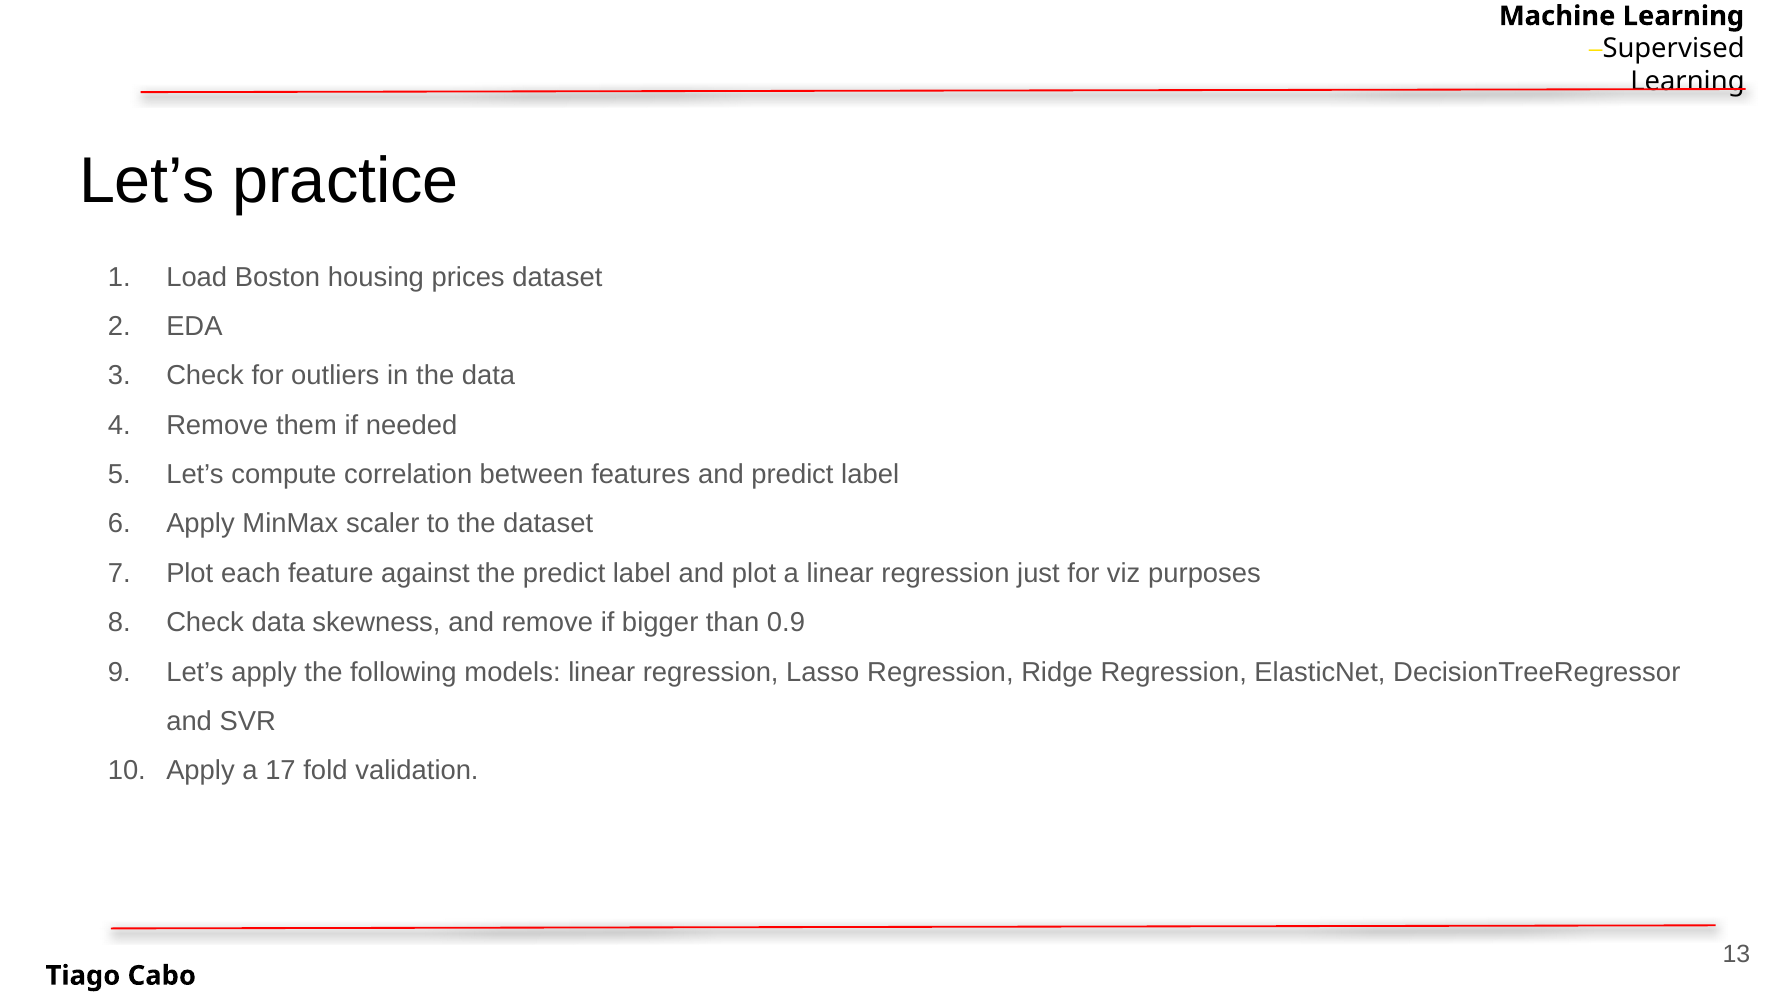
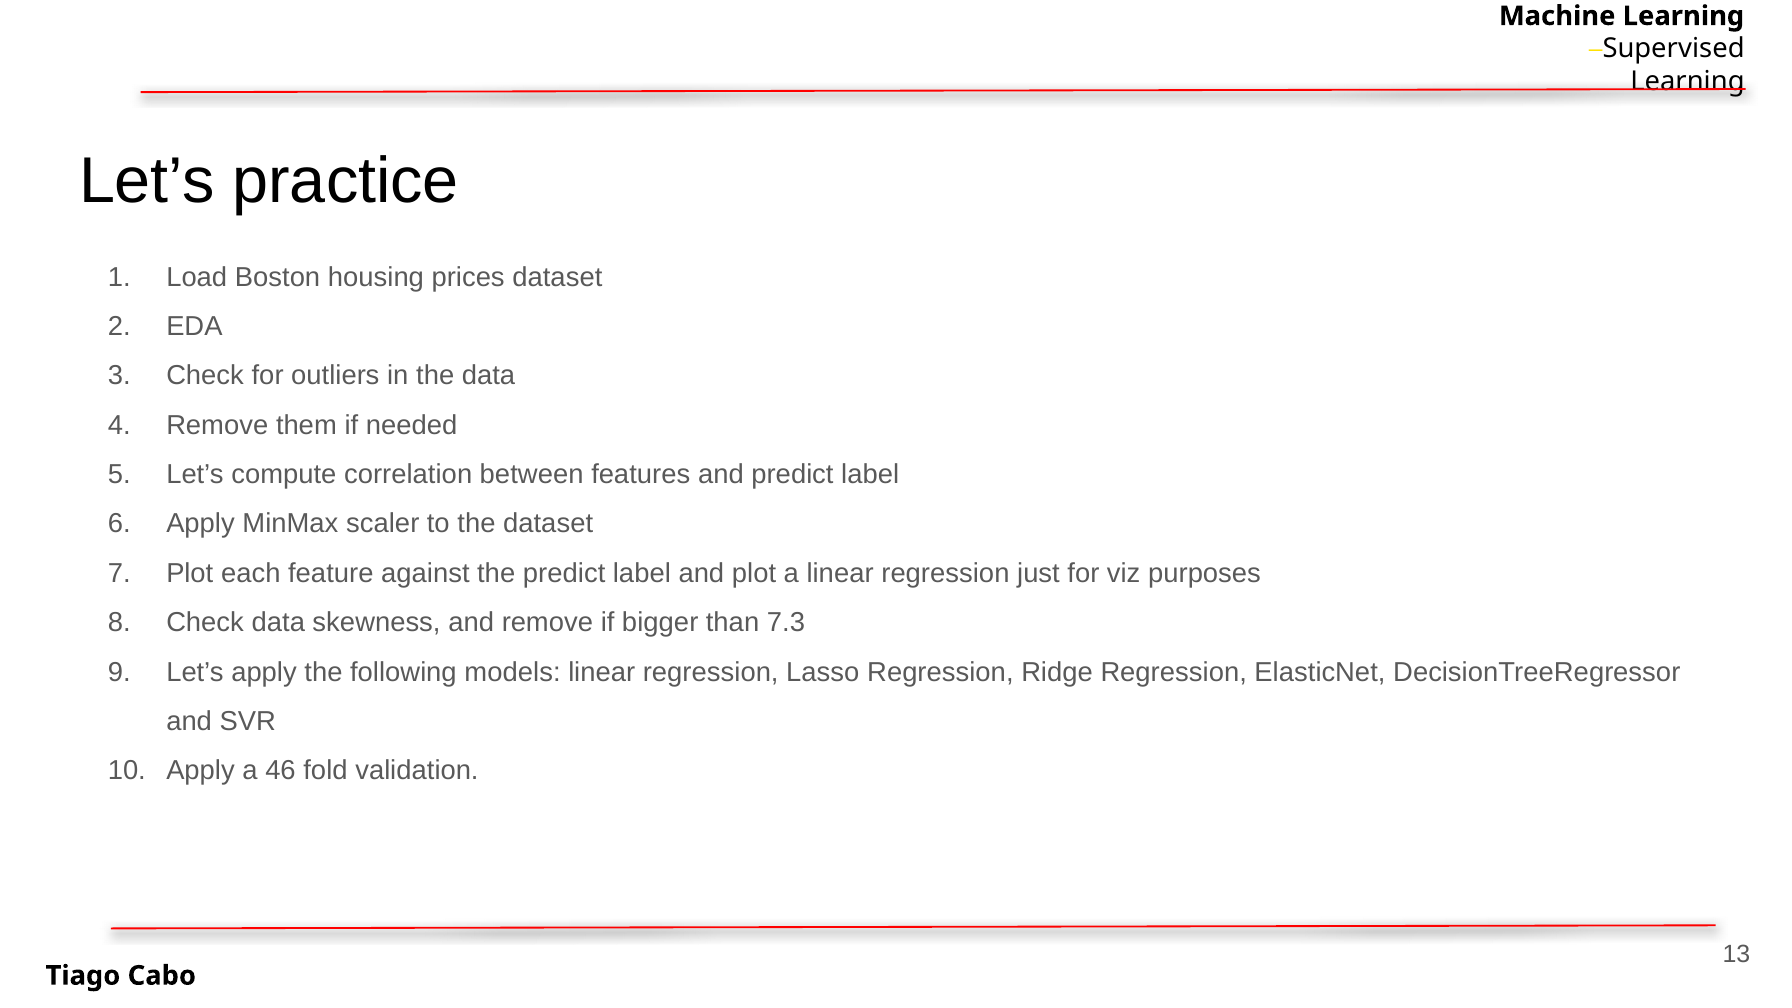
0.9: 0.9 -> 7.3
17: 17 -> 46
